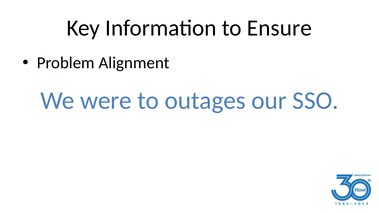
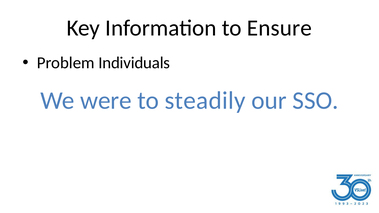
Alignment: Alignment -> Individuals
outages: outages -> steadily
